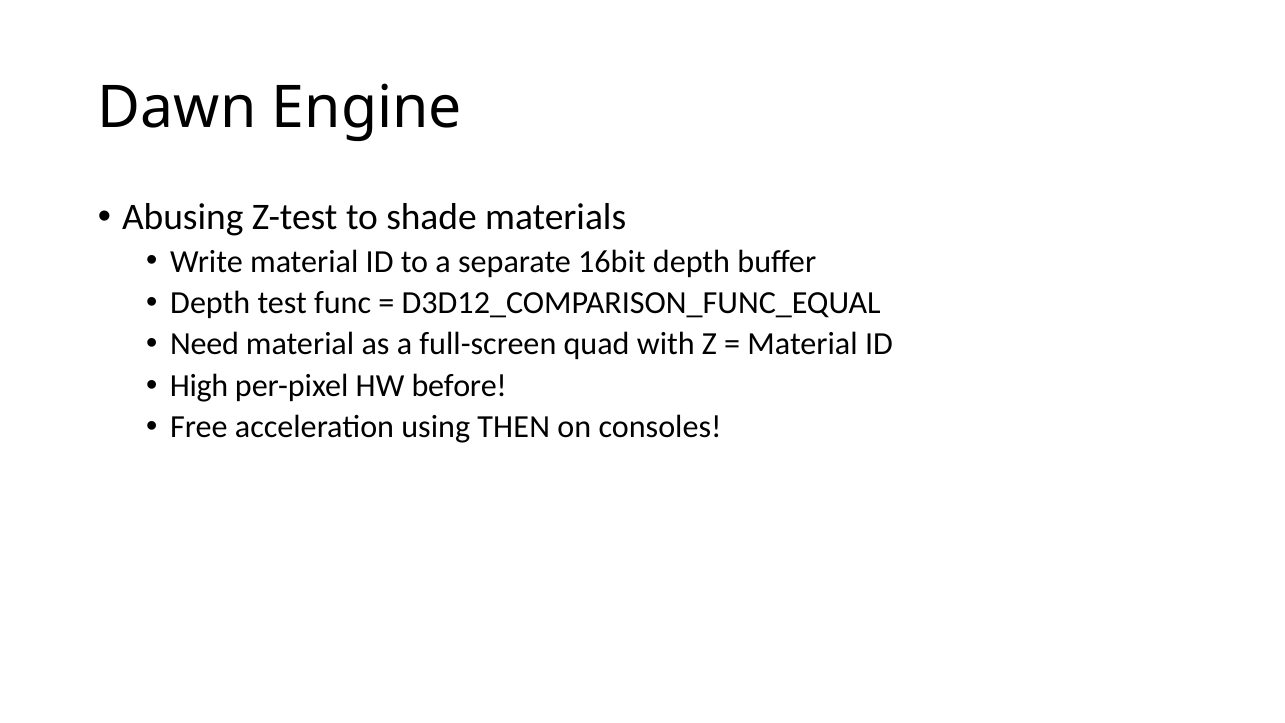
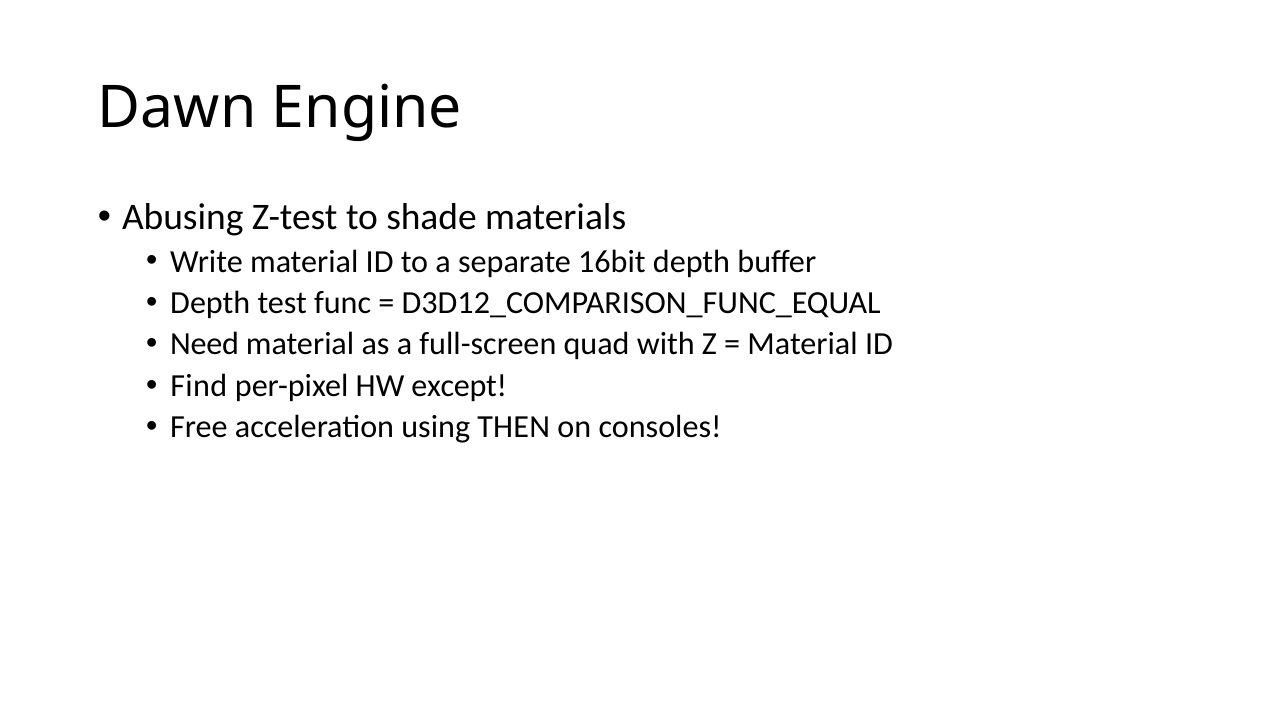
High: High -> Find
before: before -> except
